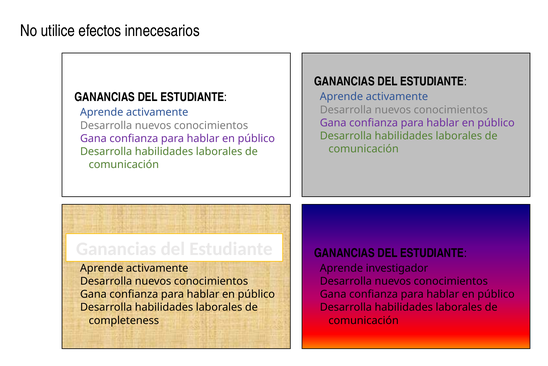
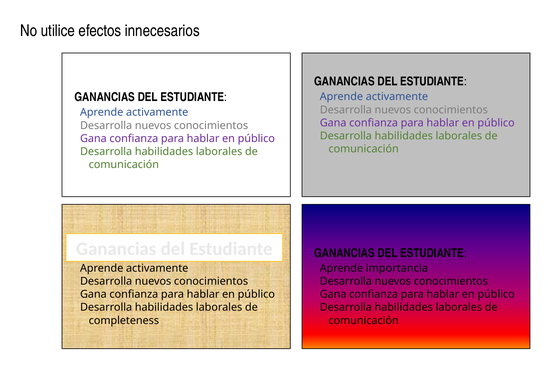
investigador: investigador -> importancia
